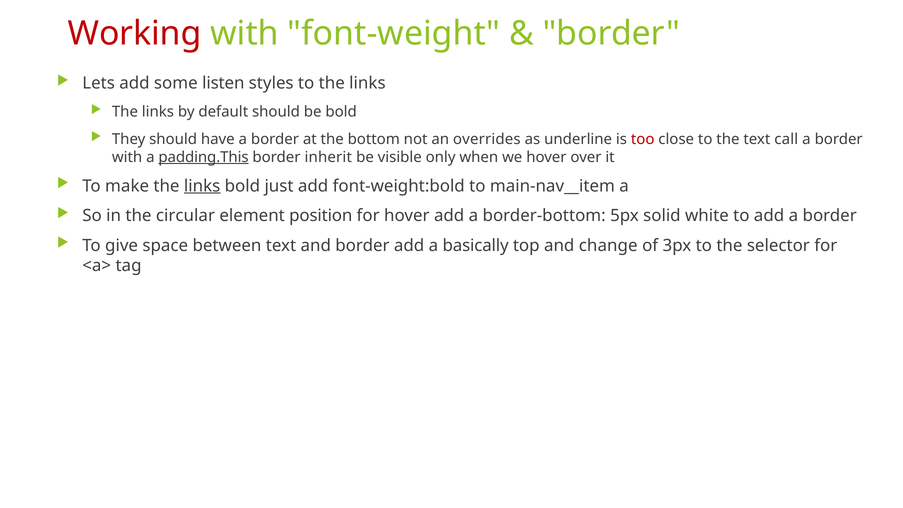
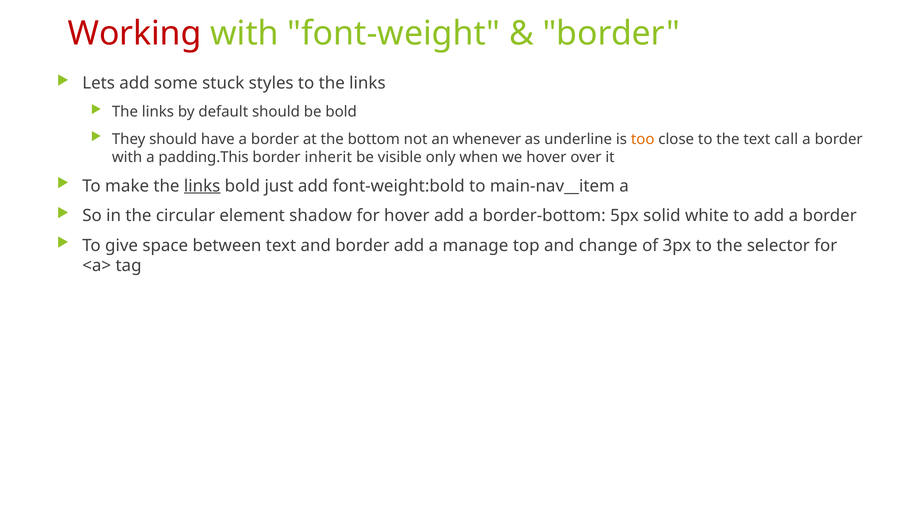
listen: listen -> stuck
overrides: overrides -> whenever
too colour: red -> orange
padding.This underline: present -> none
position: position -> shadow
basically: basically -> manage
